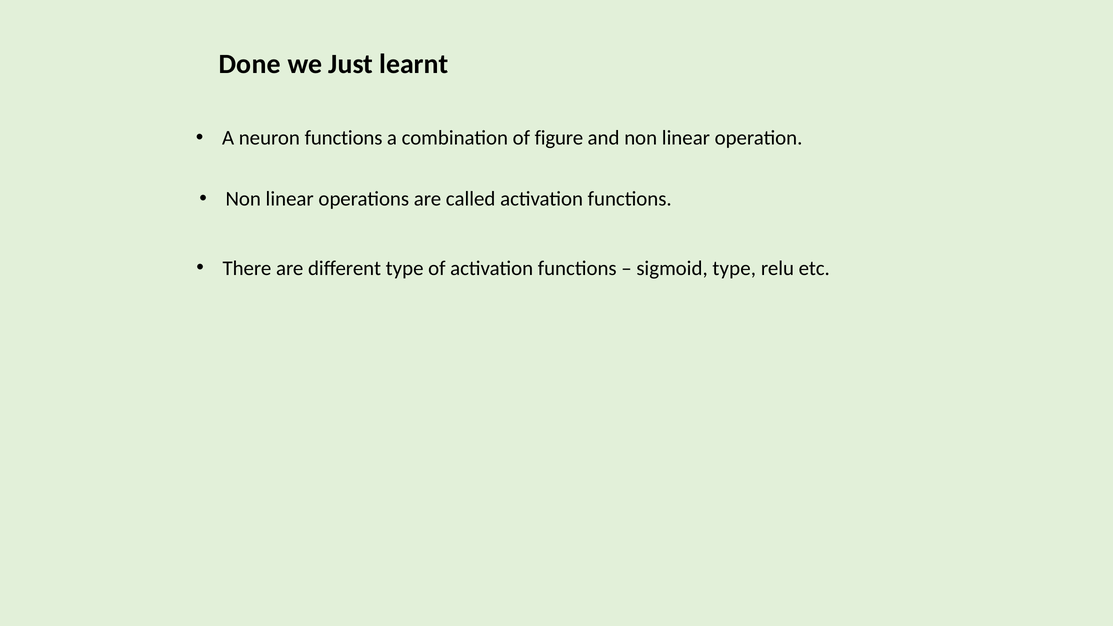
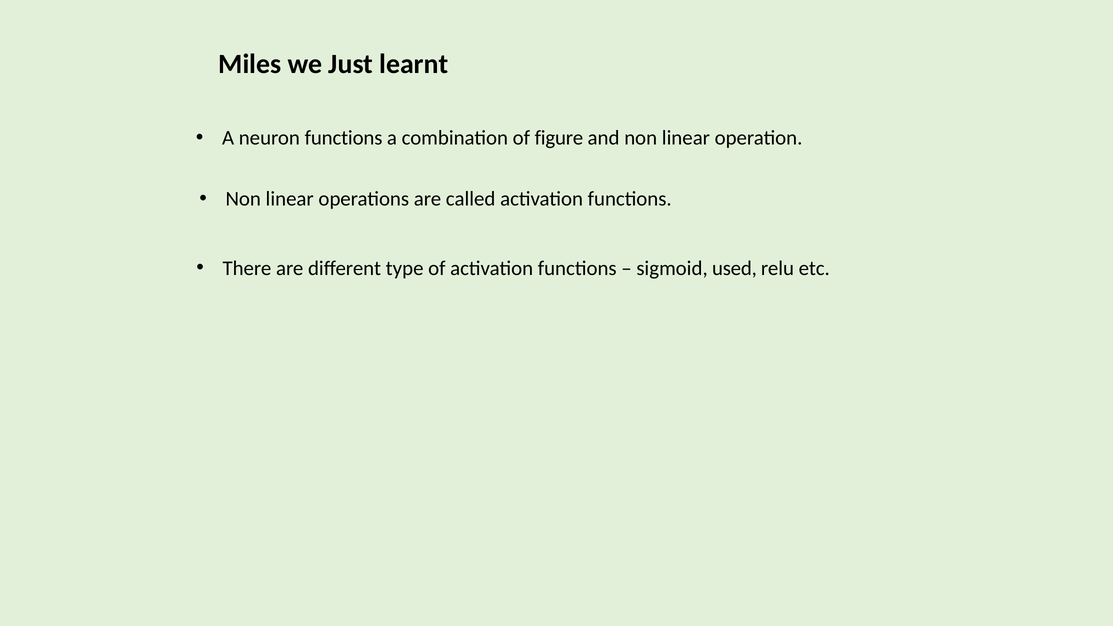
Done: Done -> Miles
sigmoid type: type -> used
